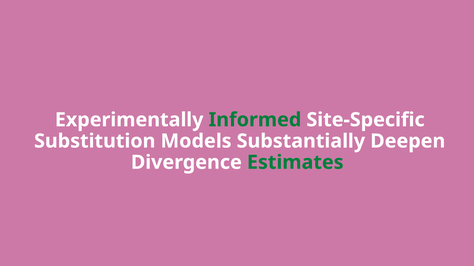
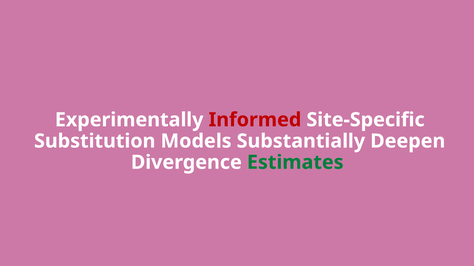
Informed colour: green -> red
